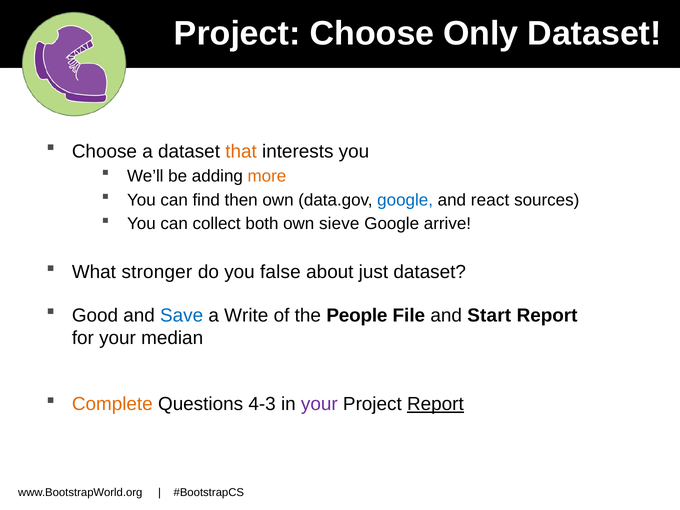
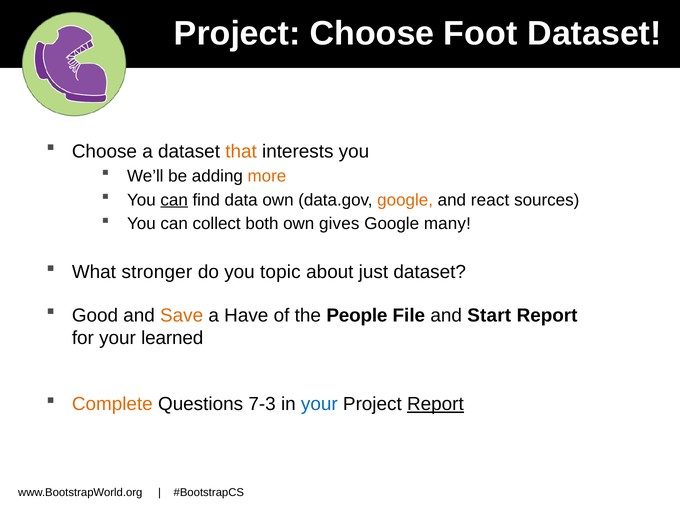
Only: Only -> Foot
can at (174, 200) underline: none -> present
then: then -> data
google at (405, 200) colour: blue -> orange
sieve: sieve -> gives
arrive: arrive -> many
false: false -> topic
Save colour: blue -> orange
Write: Write -> Have
median: median -> learned
4-3: 4-3 -> 7-3
your at (319, 404) colour: purple -> blue
